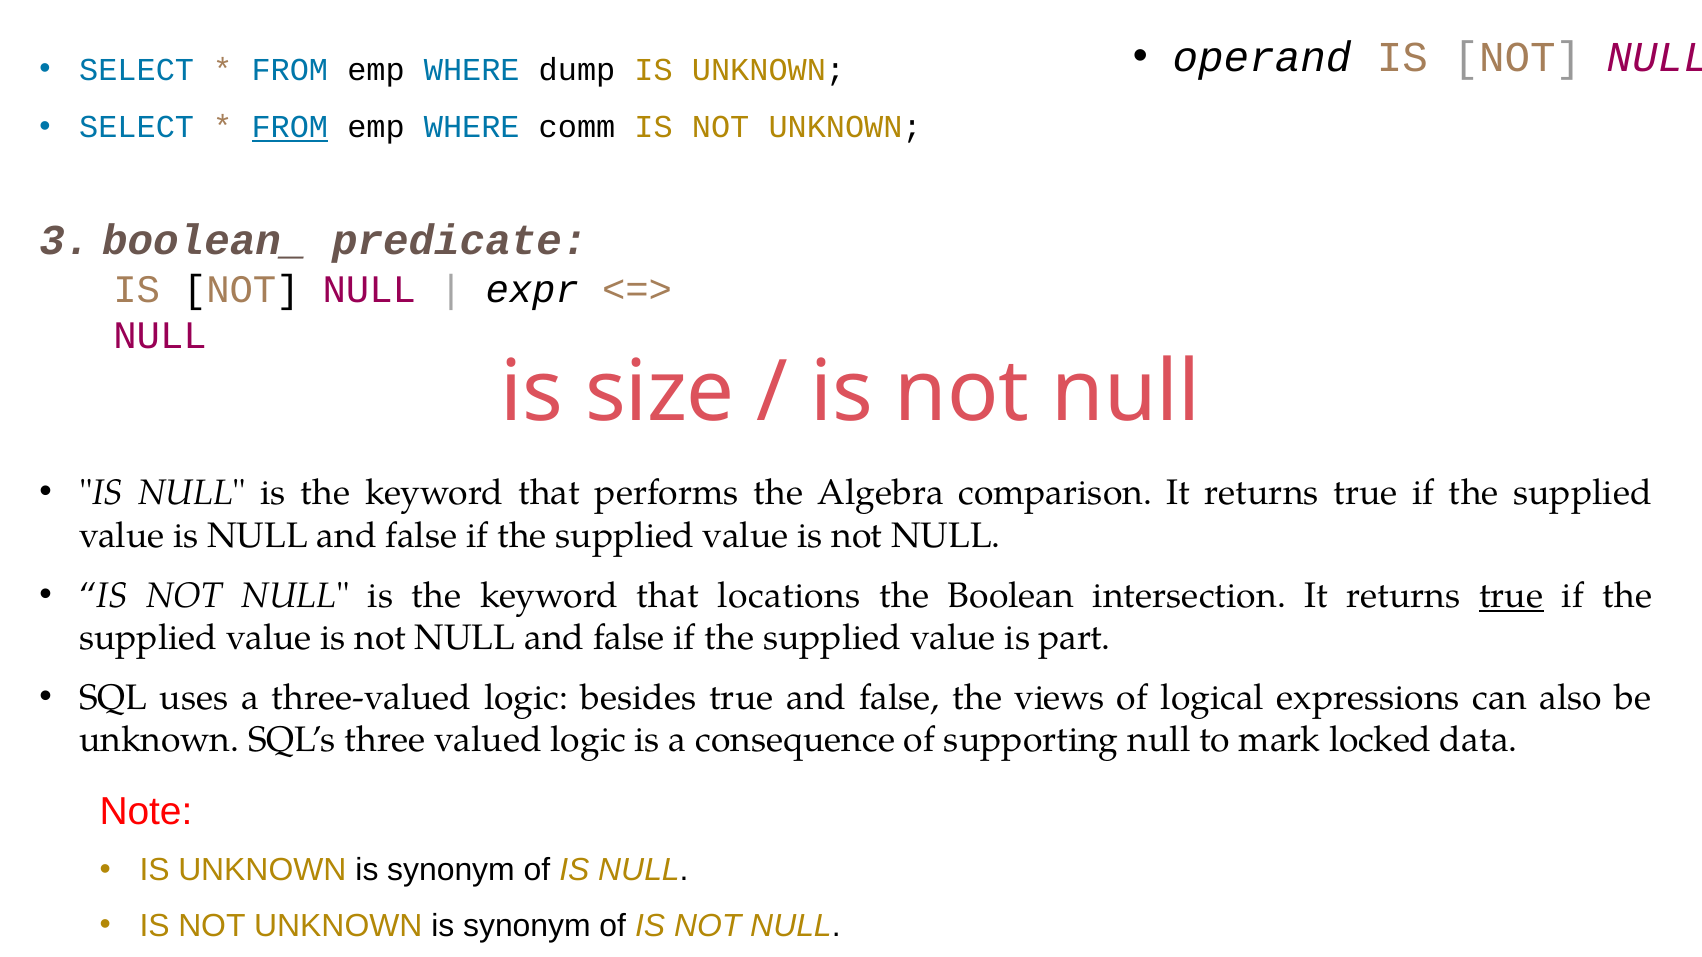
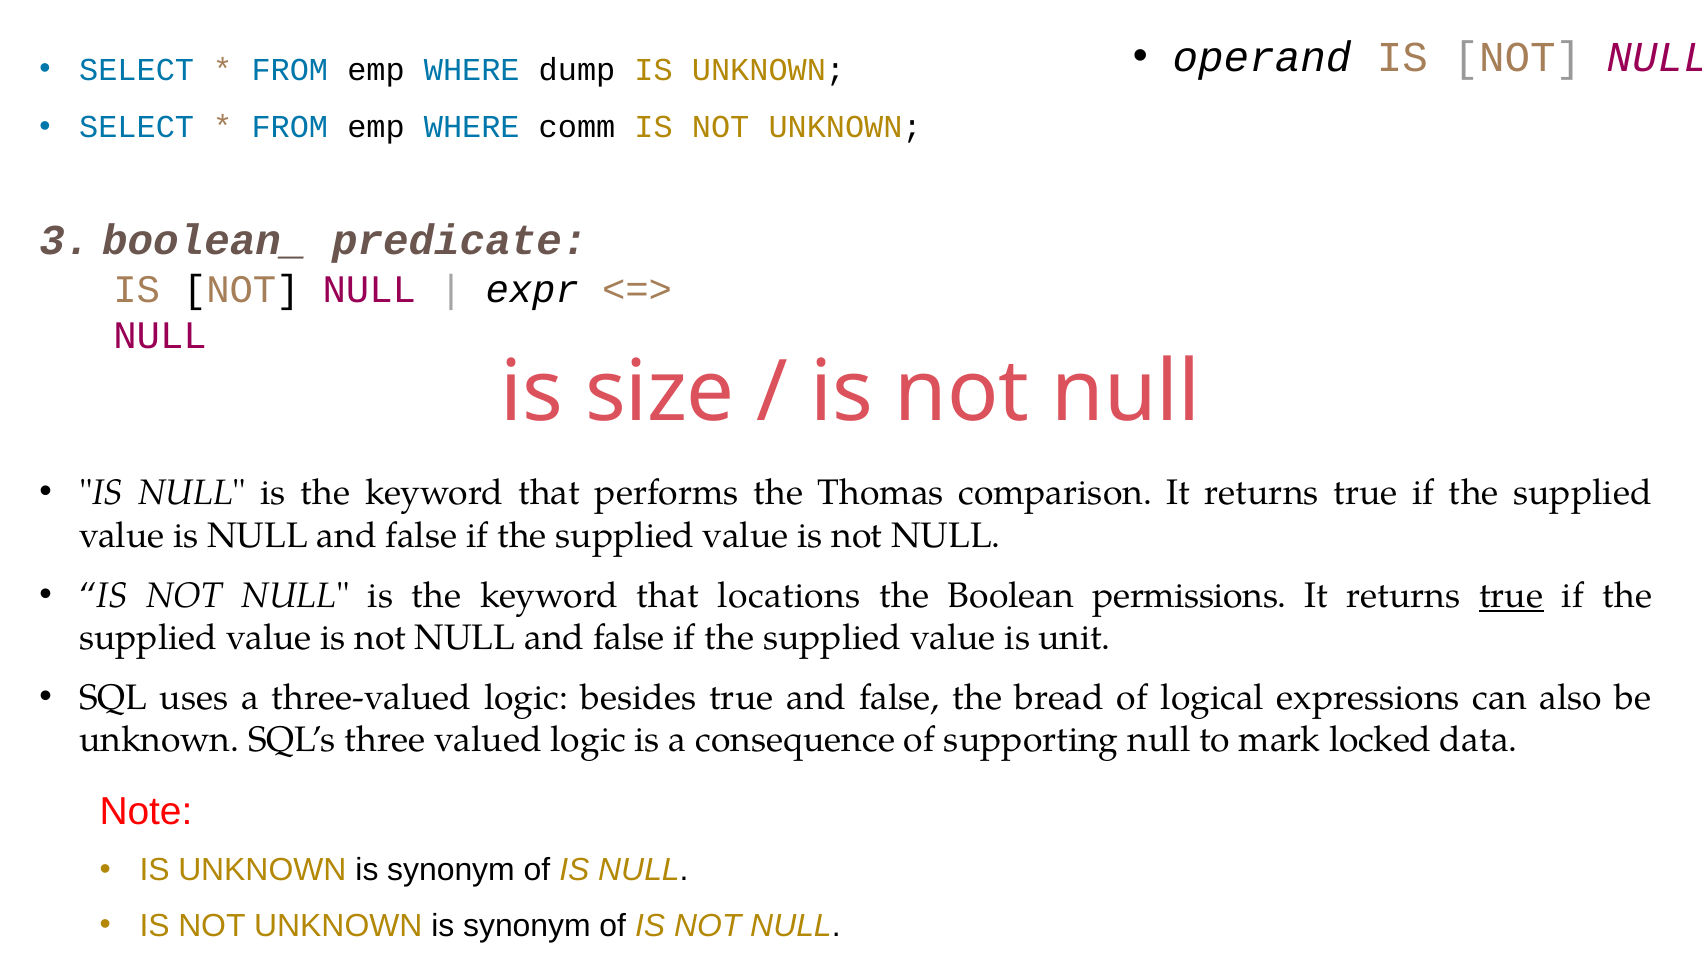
FROM at (290, 127) underline: present -> none
Algebra: Algebra -> Thomas
intersection: intersection -> permissions
part: part -> unit
views: views -> bread
